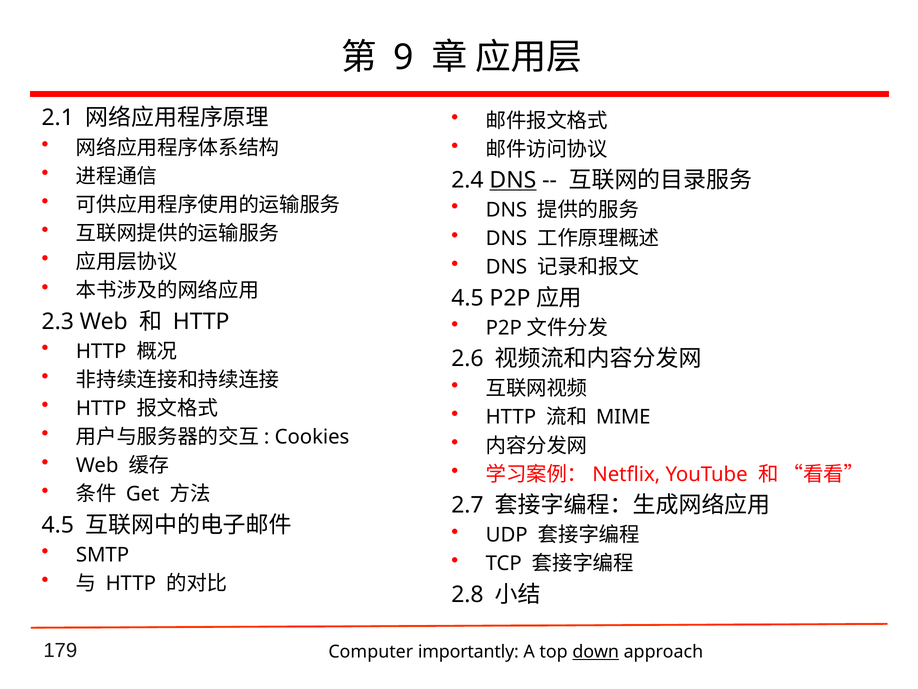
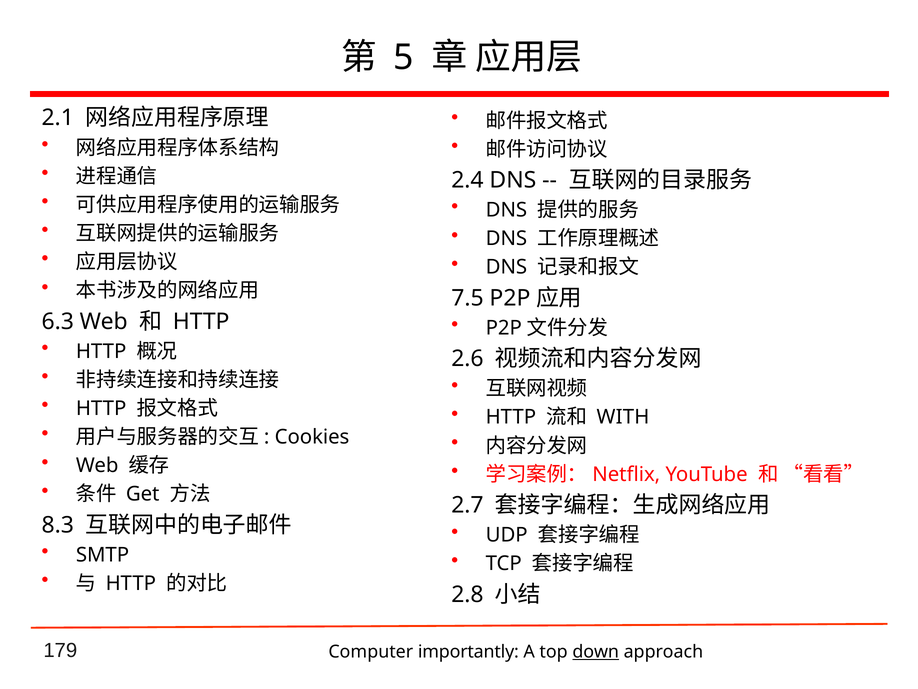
9: 9 -> 5
DNS at (513, 180) underline: present -> none
4.5 at (467, 298): 4.5 -> 7.5
2.3: 2.3 -> 6.3
MIME: MIME -> WITH
4.5 at (58, 525): 4.5 -> 8.3
